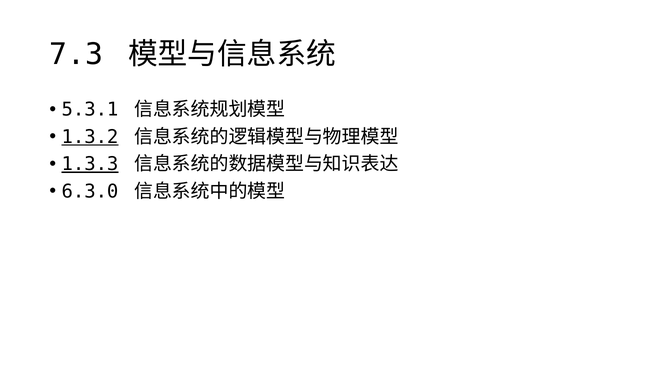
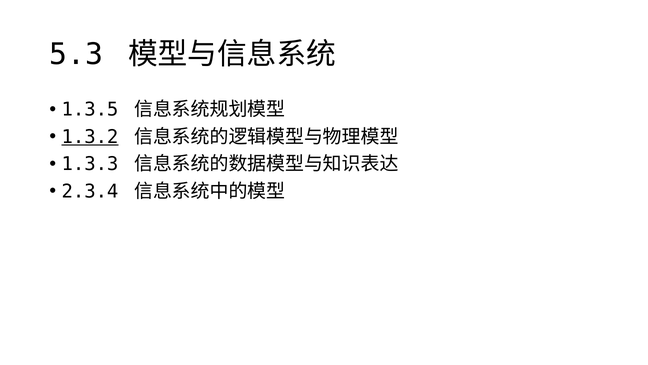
7.3: 7.3 -> 5.3
5.3.1: 5.3.1 -> 1.3.5
1.3.3 underline: present -> none
6.3.0: 6.3.0 -> 2.3.4
